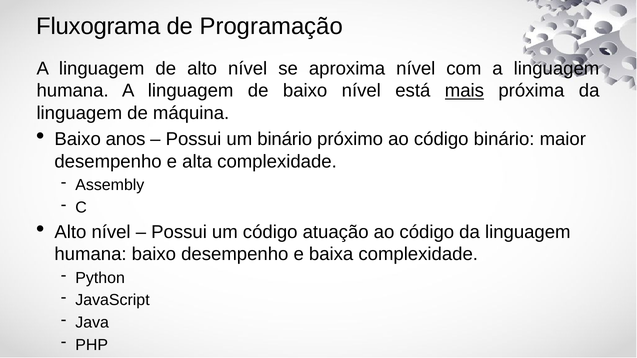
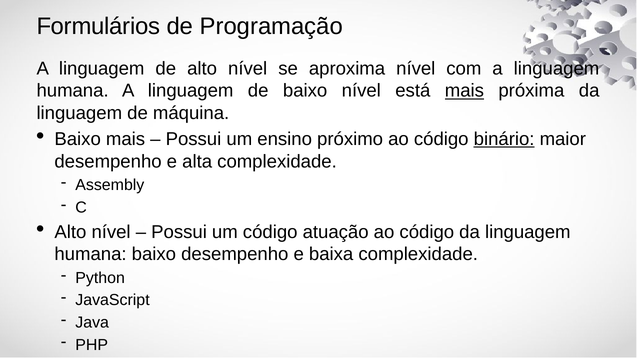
Fluxograma: Fluxograma -> Formulários
Baixo anos: anos -> mais
um binário: binário -> ensino
binário at (504, 139) underline: none -> present
